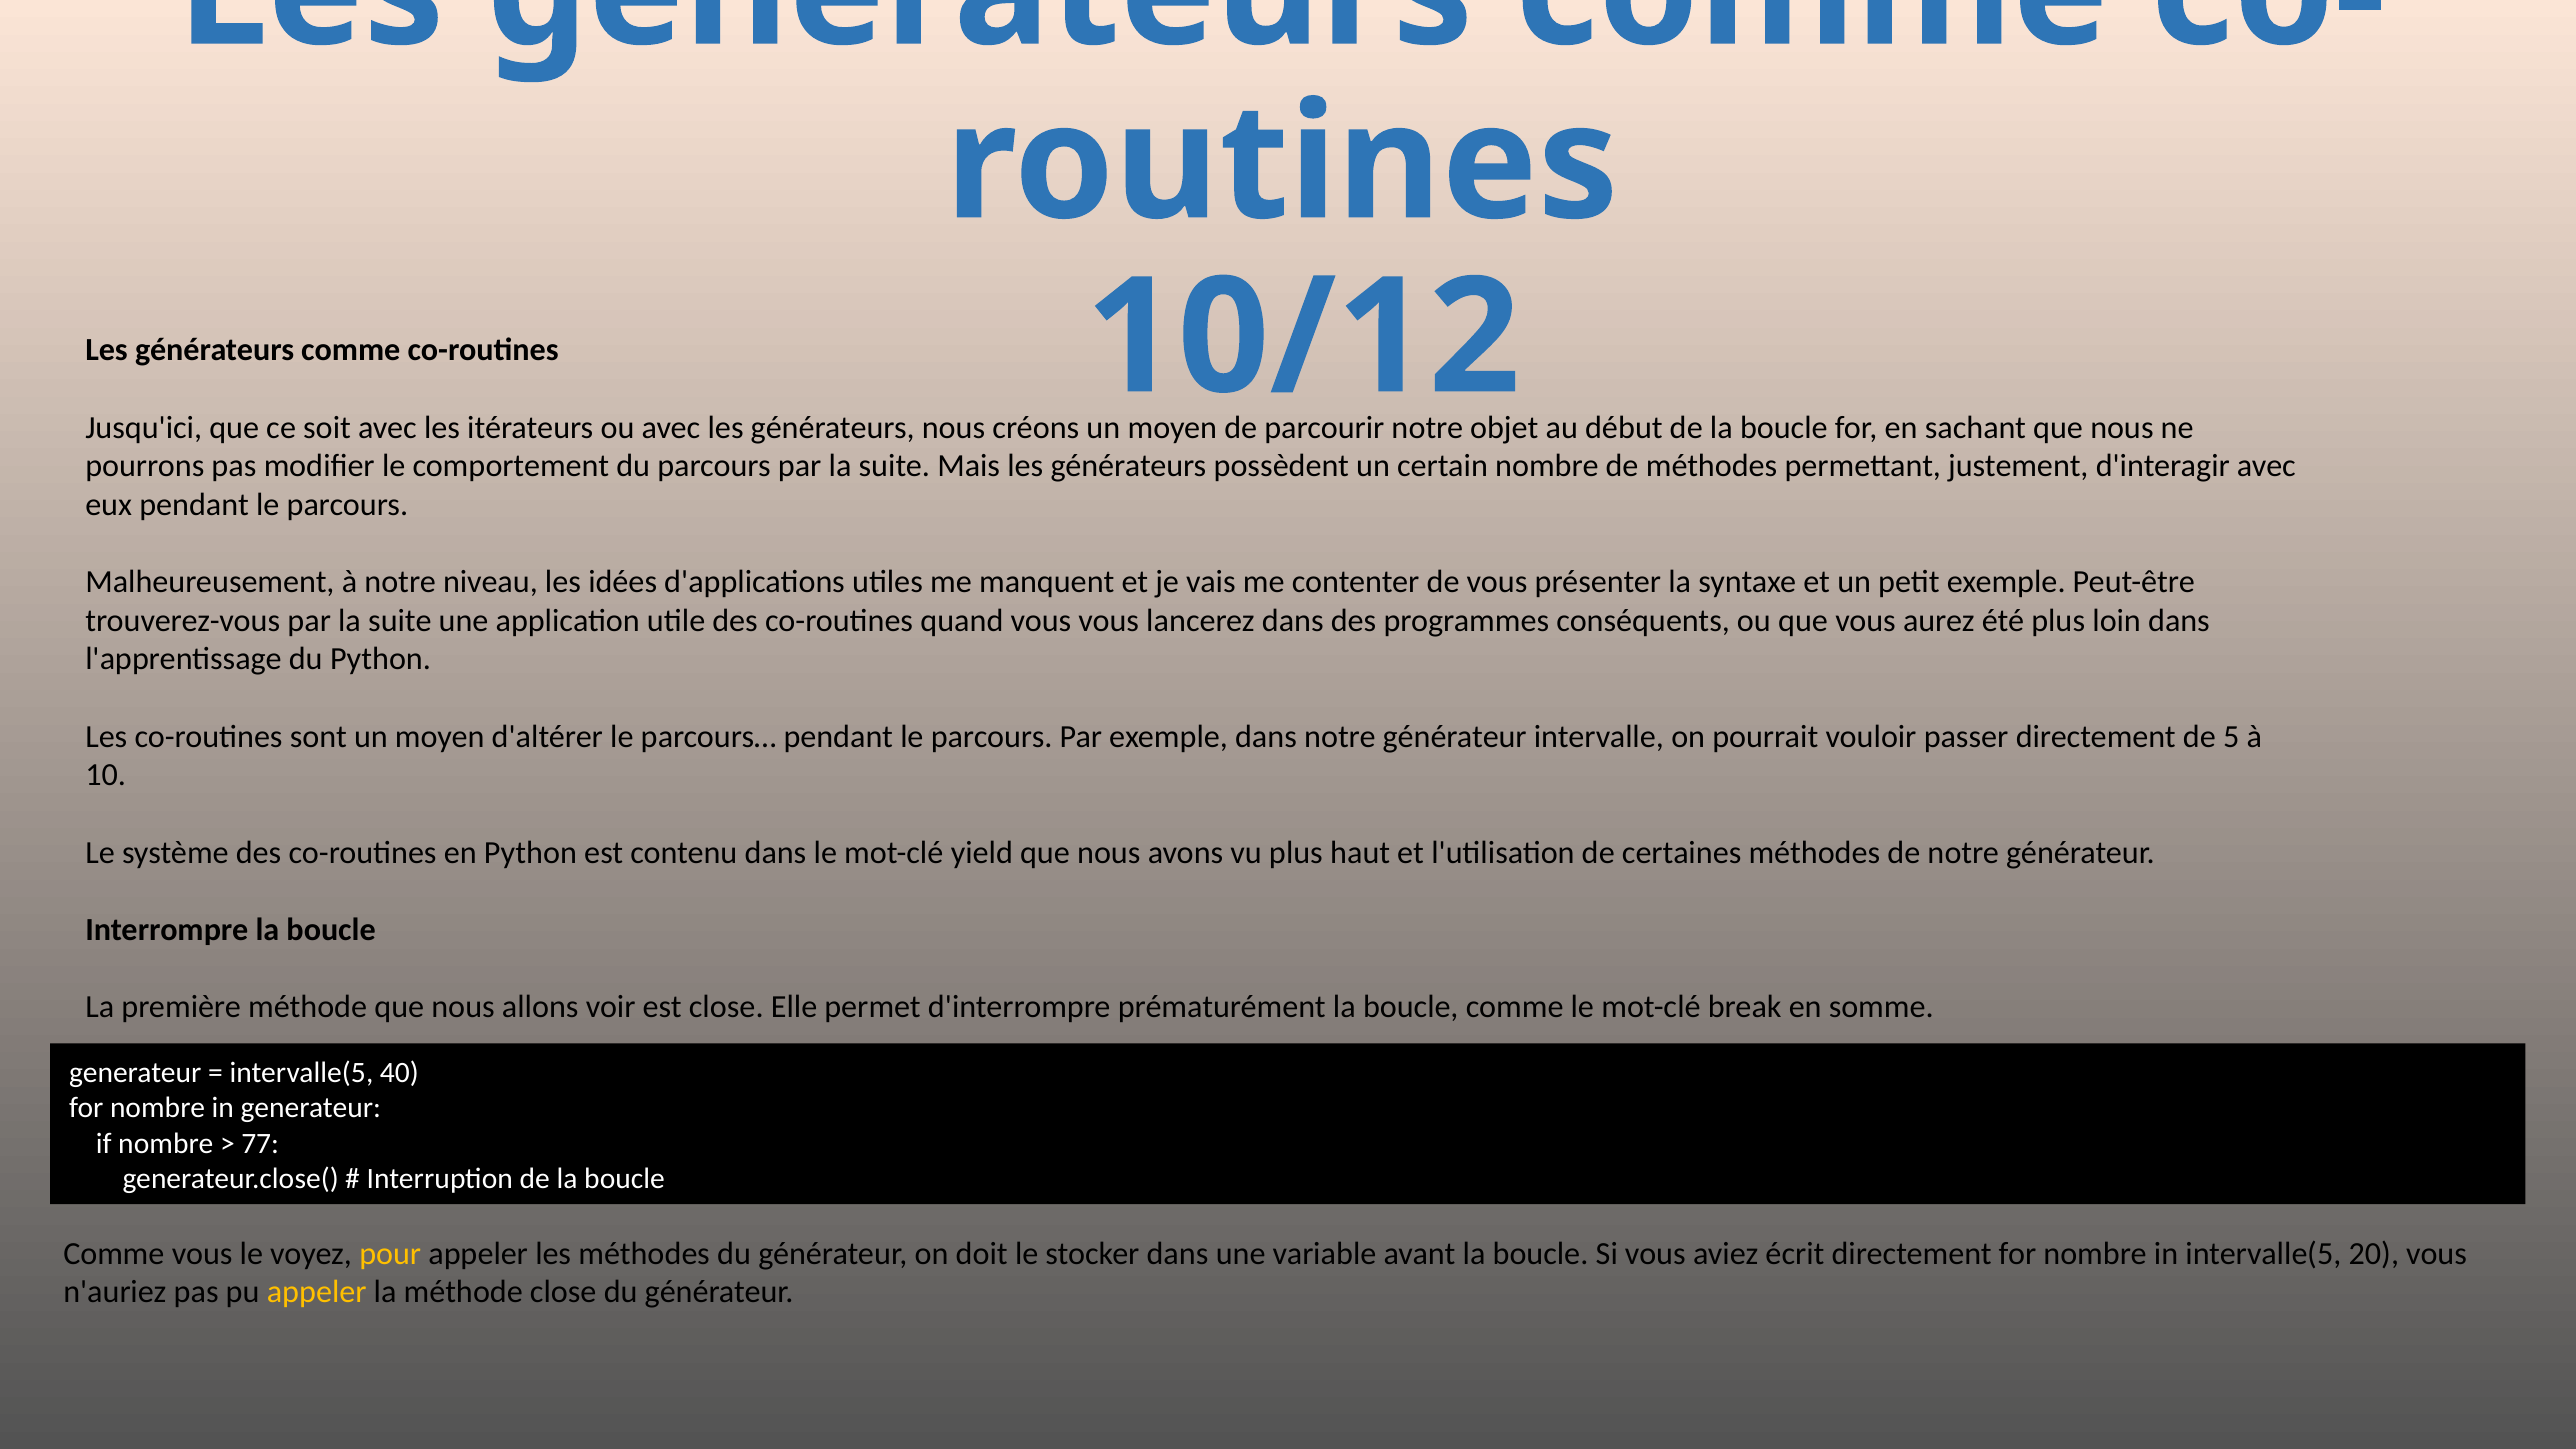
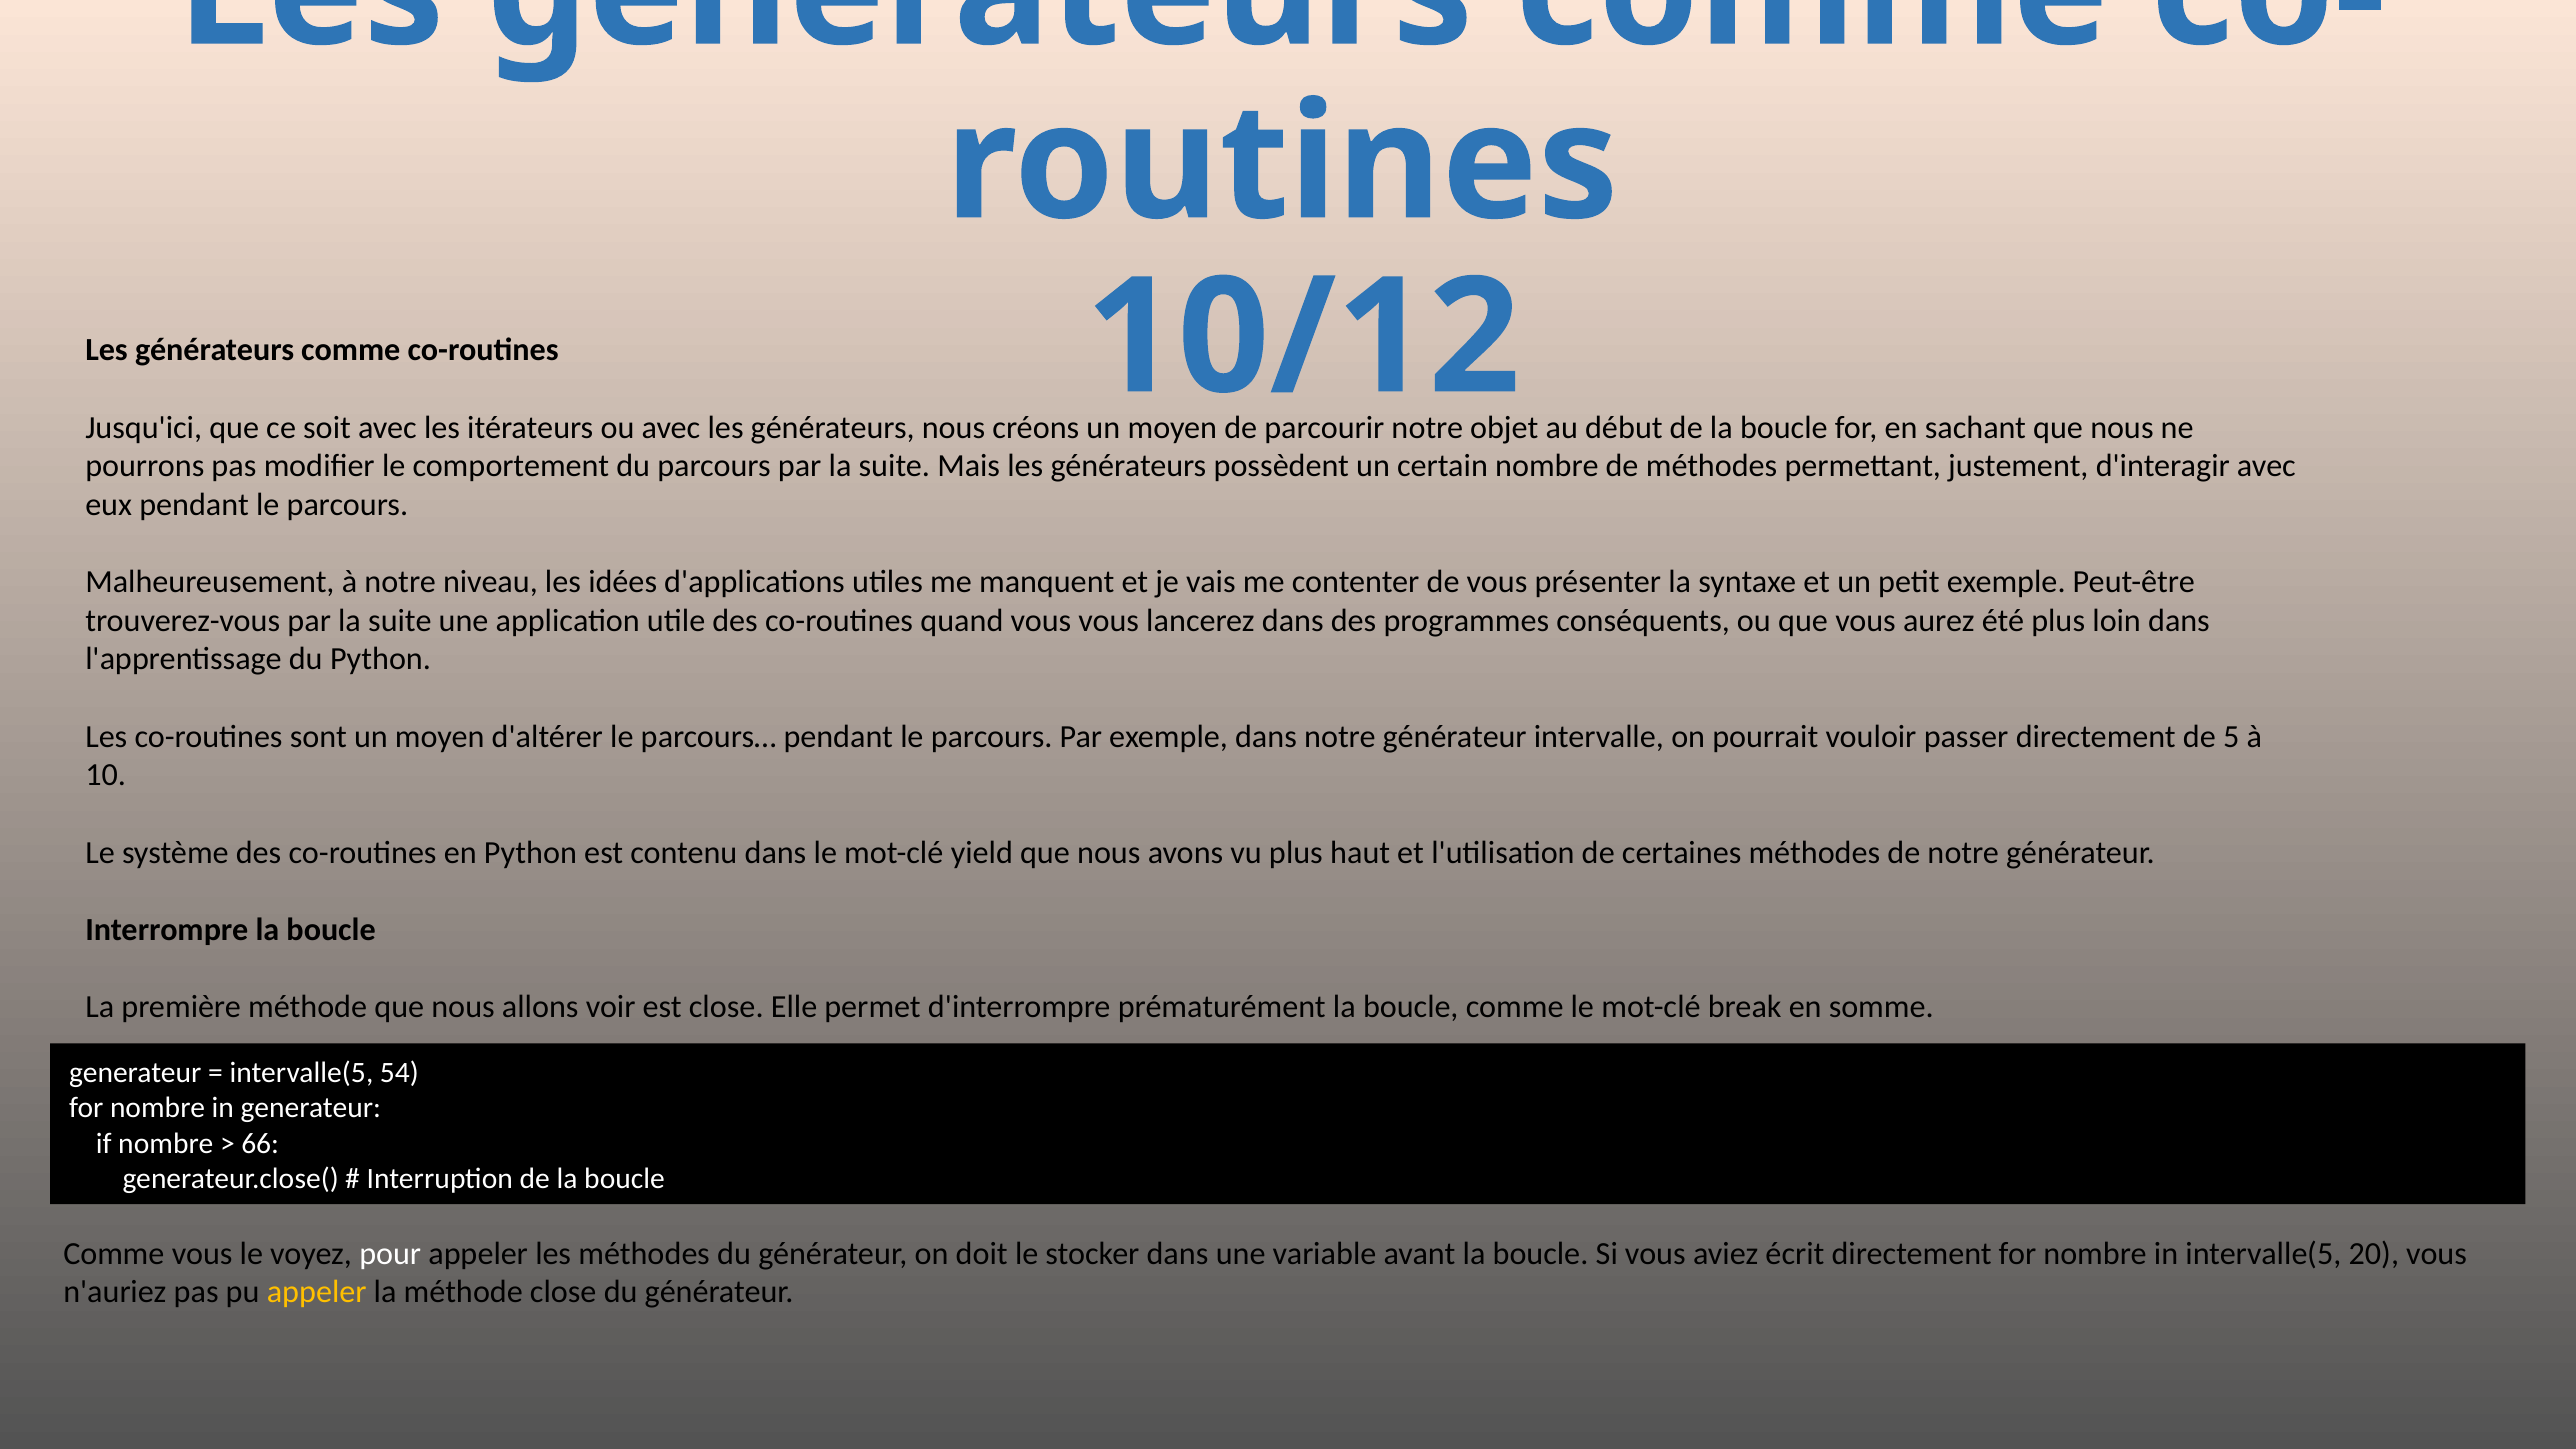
40: 40 -> 54
77: 77 -> 66
pour colour: yellow -> white
